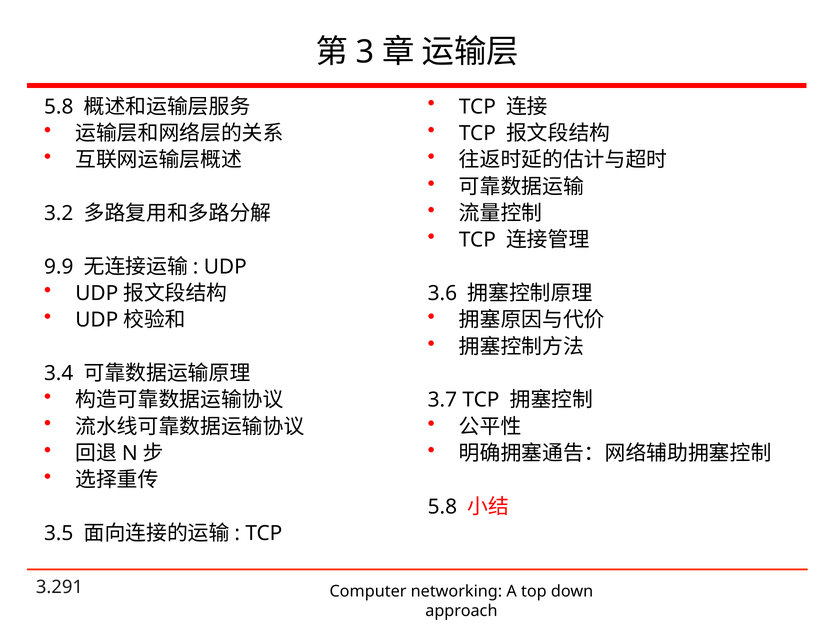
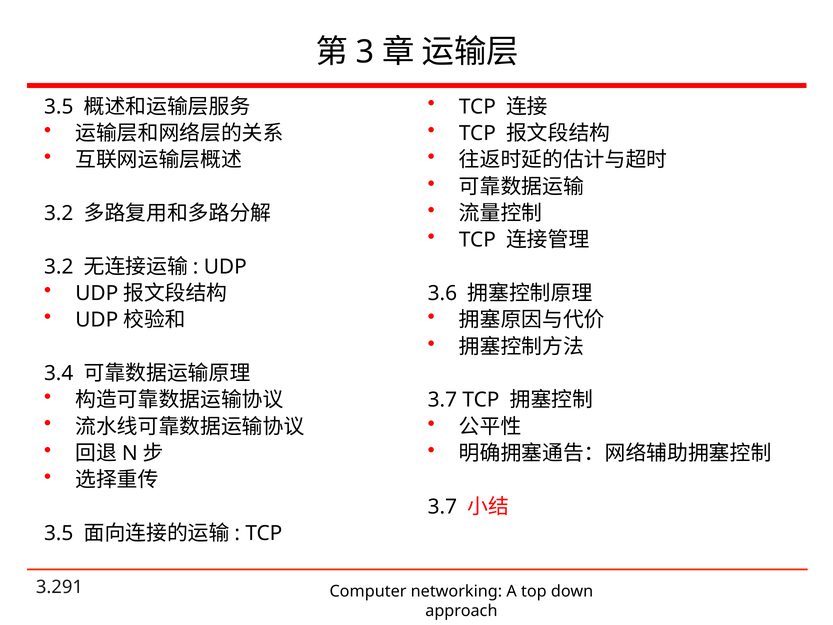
5.8 at (59, 107): 5.8 -> 3.5
9.9 at (59, 267): 9.9 -> 3.2
5.8 at (442, 507): 5.8 -> 3.7
